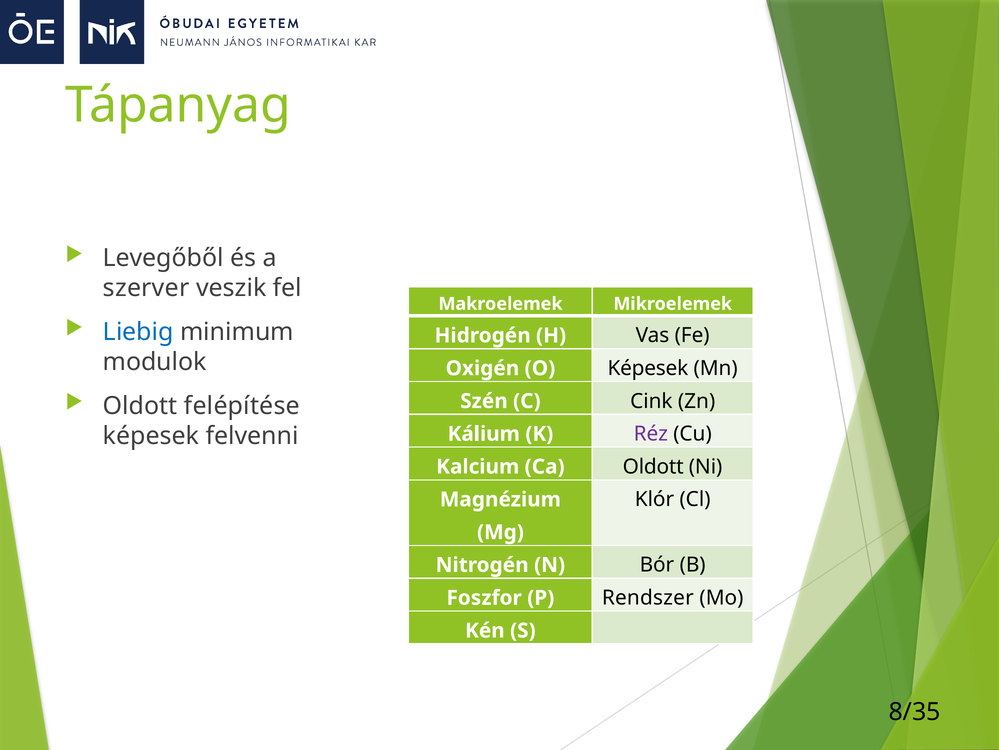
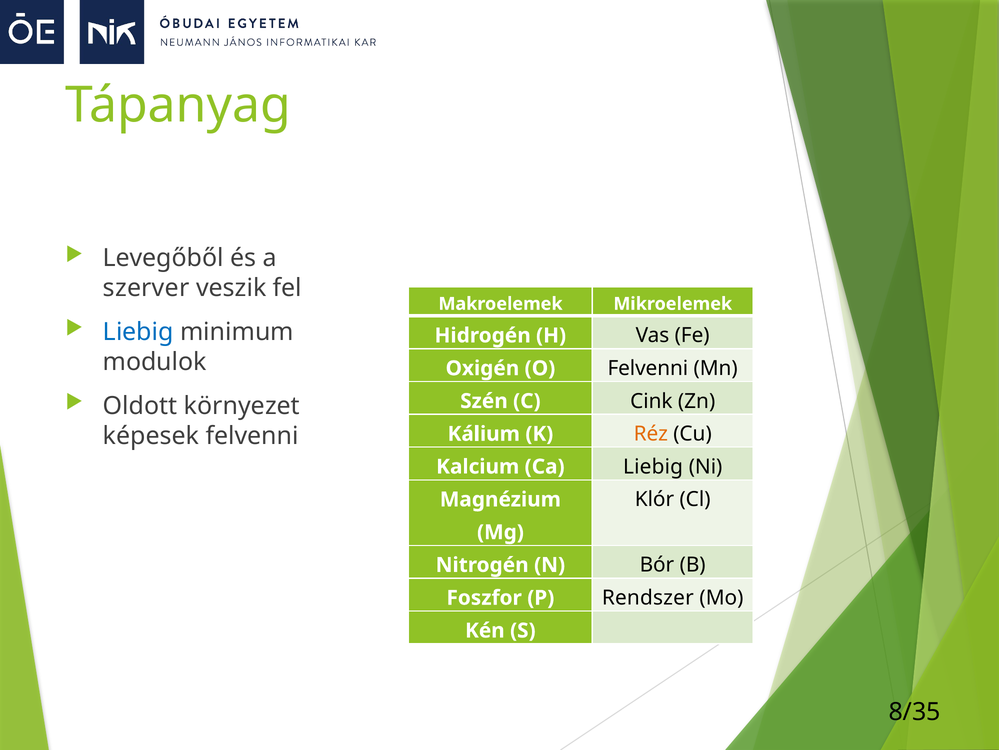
Képesek at (648, 368): Képesek -> Felvenni
felépítése: felépítése -> környezet
Réz colour: purple -> orange
Oldott at (653, 466): Oldott -> Liebig
